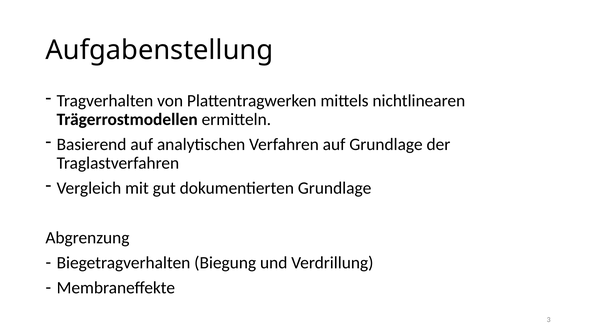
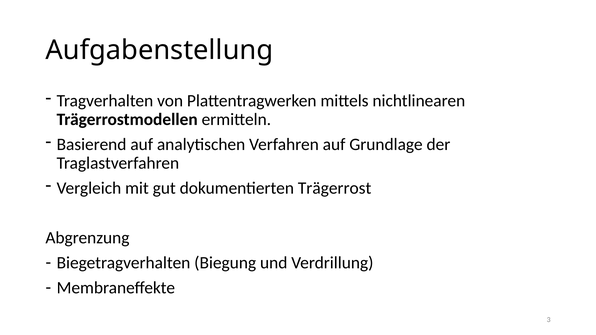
dokumentierten Grundlage: Grundlage -> Trägerrost
